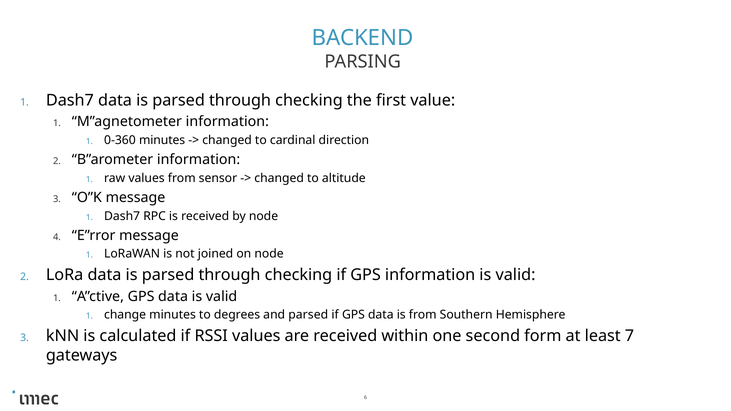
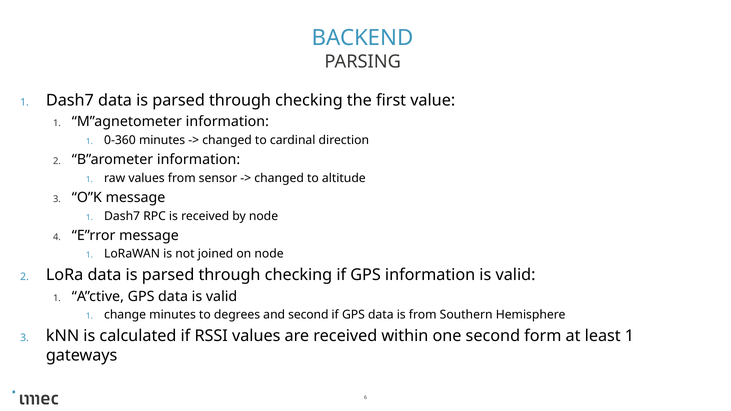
and parsed: parsed -> second
least 7: 7 -> 1
